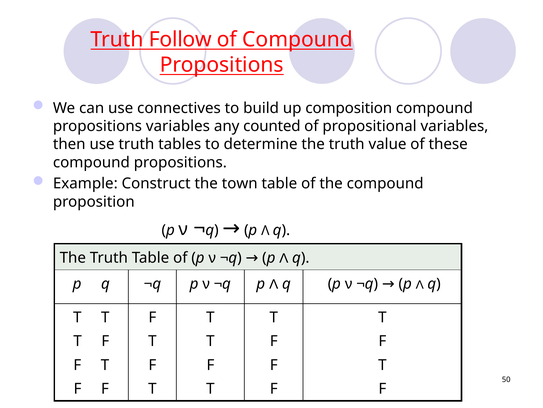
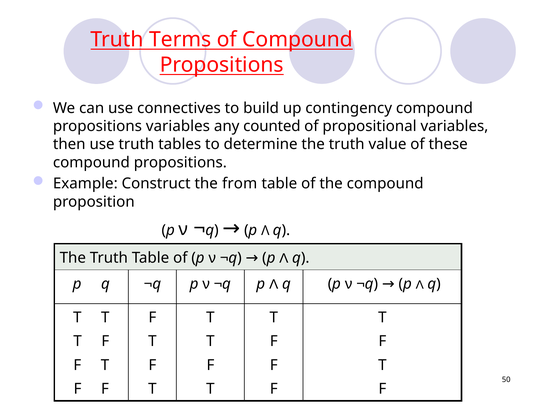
Follow: Follow -> Terms
composition: composition -> contingency
town: town -> from
